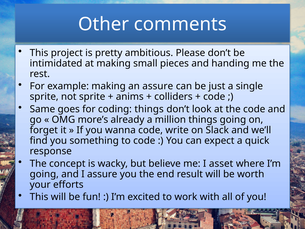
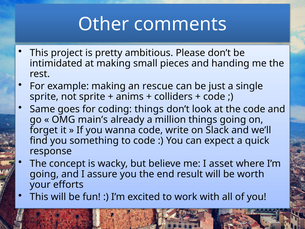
an assure: assure -> rescue
more’s: more’s -> main’s
